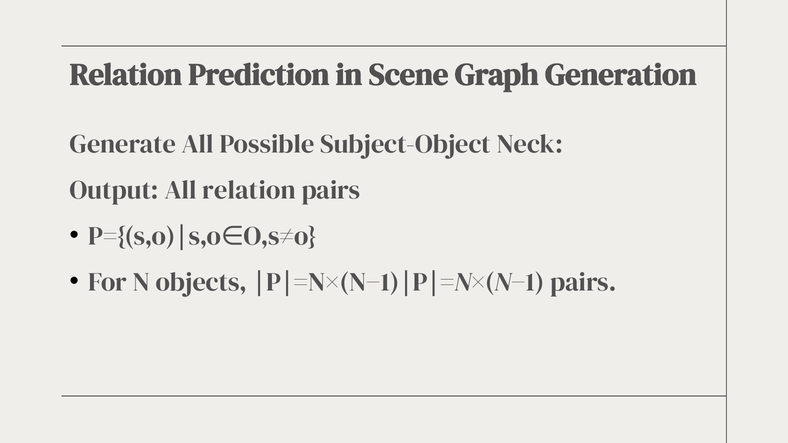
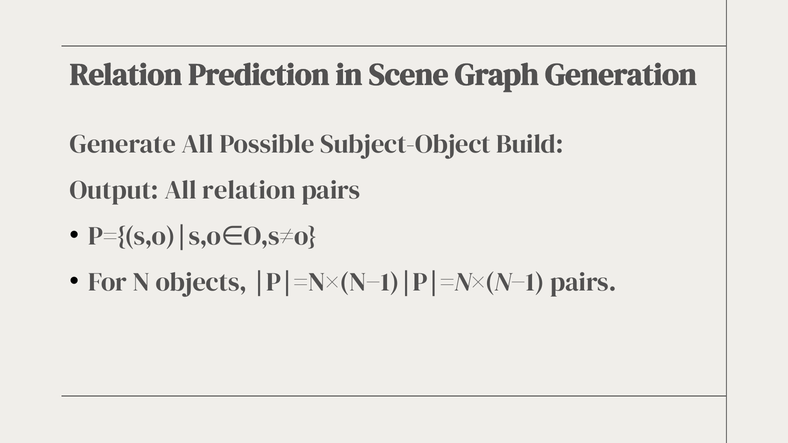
Neck: Neck -> Build
